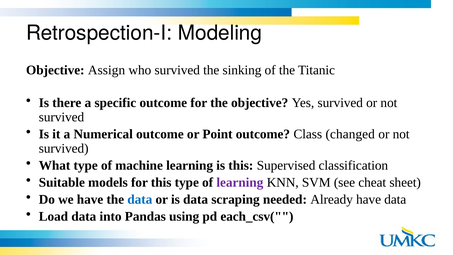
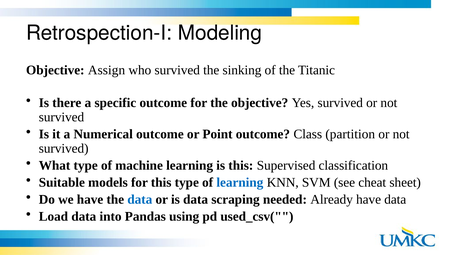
changed: changed -> partition
learning at (240, 182) colour: purple -> blue
each_csv(: each_csv( -> used_csv(
